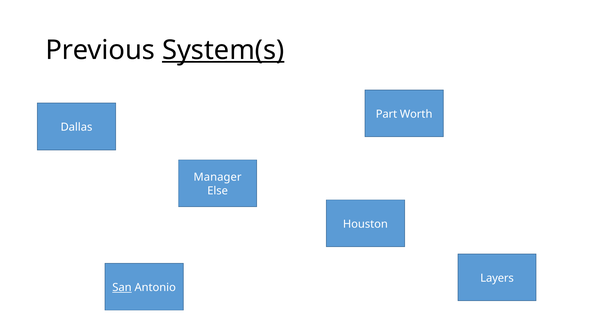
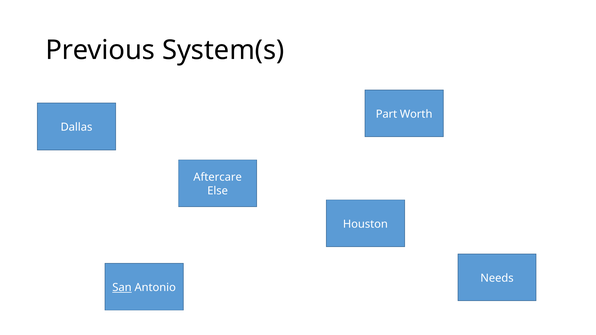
System(s underline: present -> none
Manager: Manager -> Aftercare
Layers: Layers -> Needs
